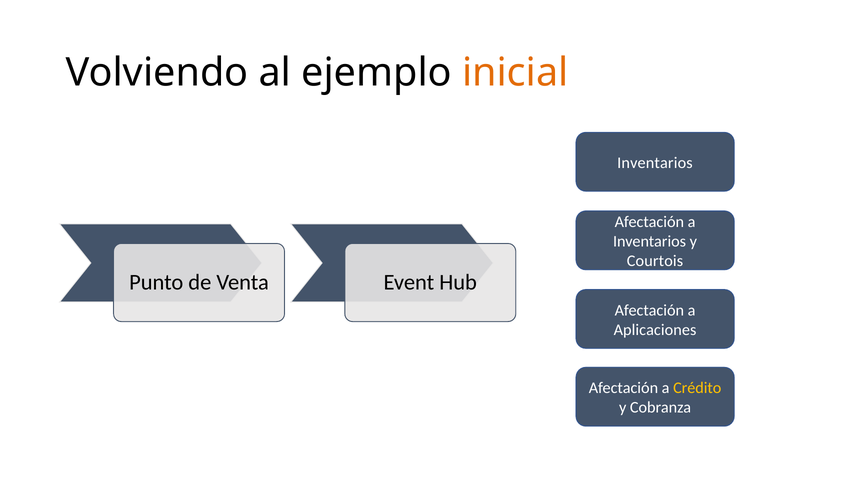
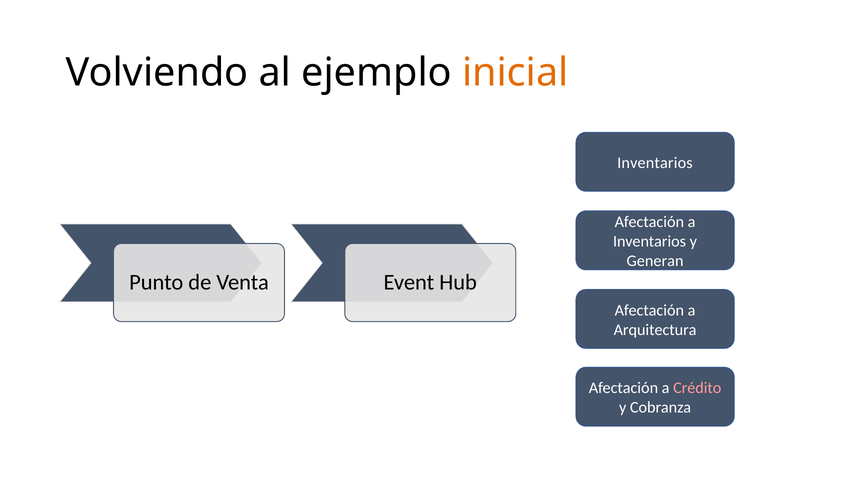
Courtois: Courtois -> Generan
Aplicaciones: Aplicaciones -> Arquitectura
Crédito colour: yellow -> pink
